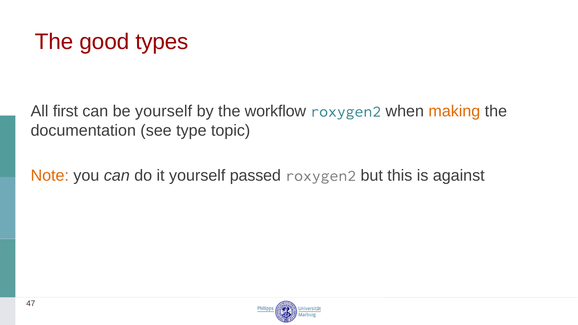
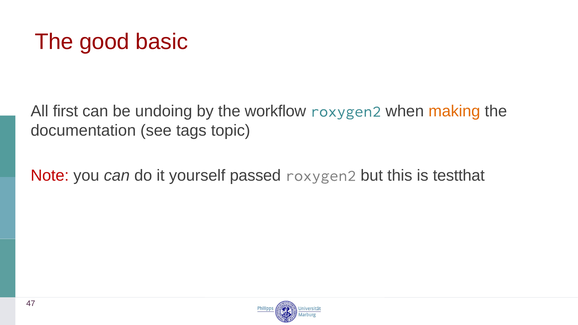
types: types -> basic
be yourself: yourself -> undoing
type: type -> tags
Note colour: orange -> red
against: against -> testthat
